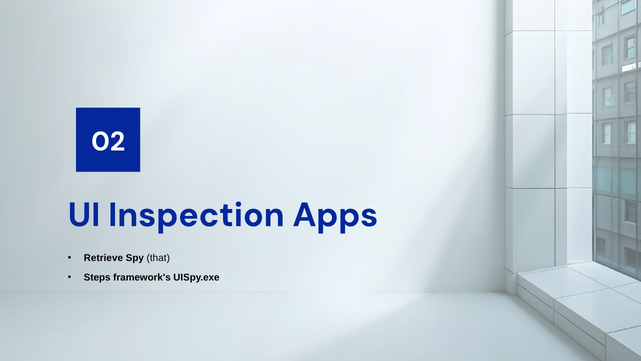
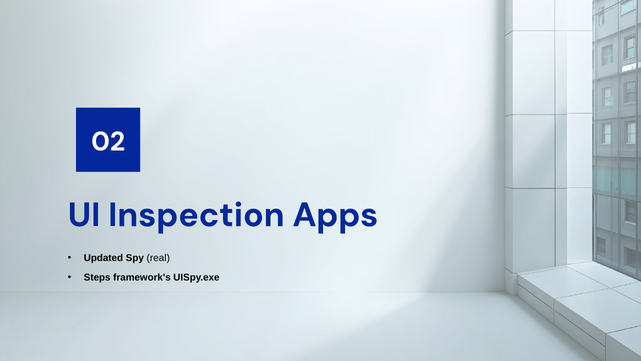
Retrieve: Retrieve -> Updated
that: that -> real
